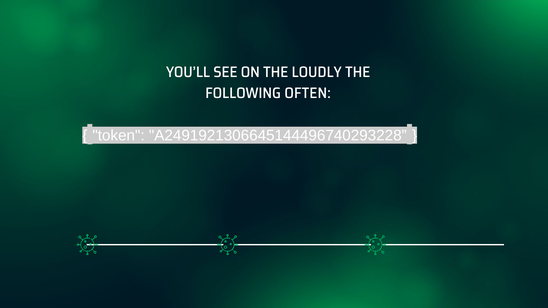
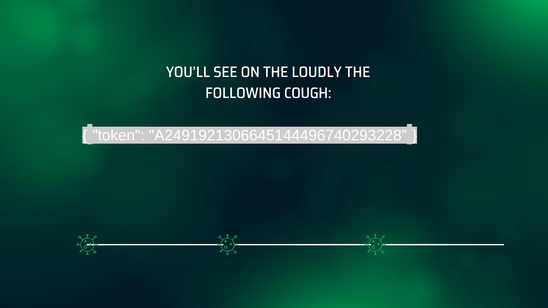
OFTEN: OFTEN -> COUGH
